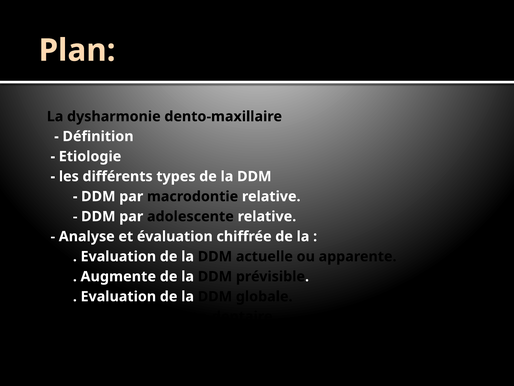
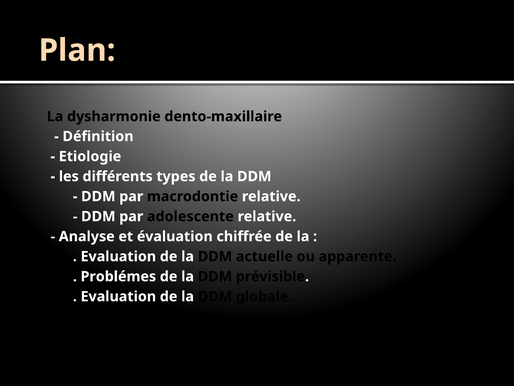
Augmente: Augmente -> Problémes
